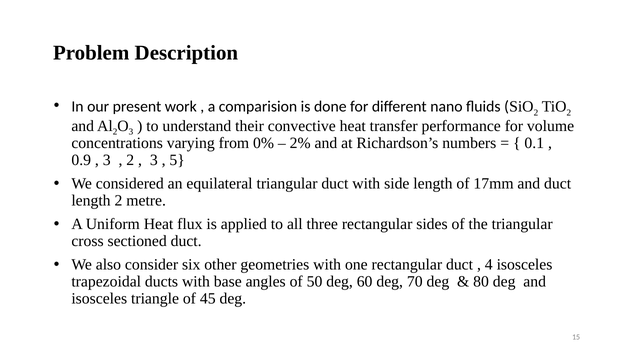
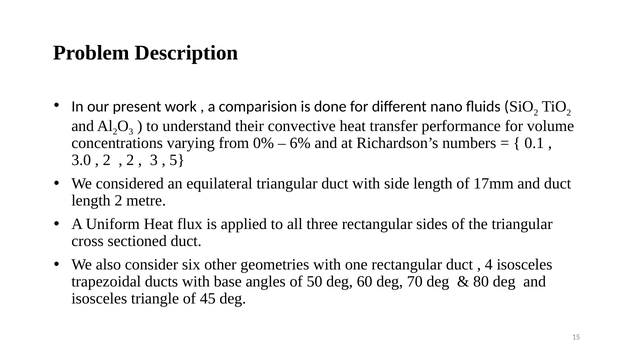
2%: 2% -> 6%
0.9: 0.9 -> 3.0
3 at (107, 160): 3 -> 2
